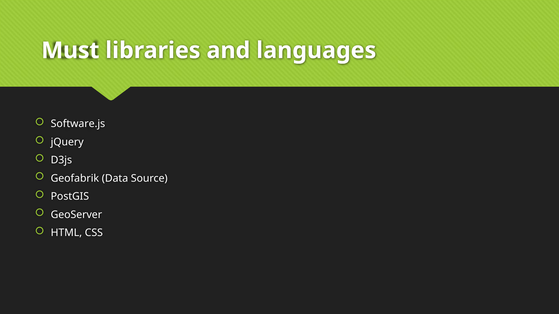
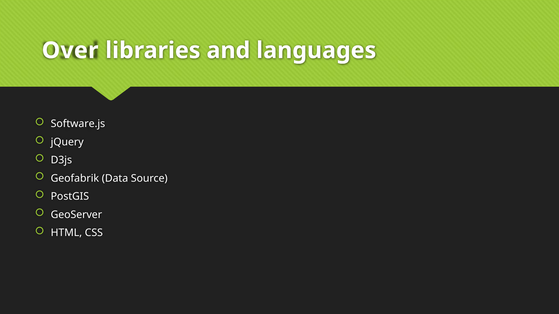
Must: Must -> Over
